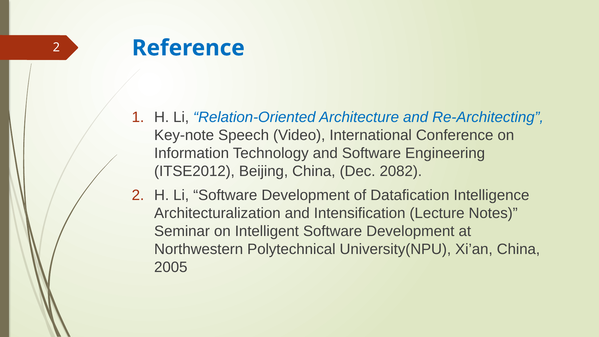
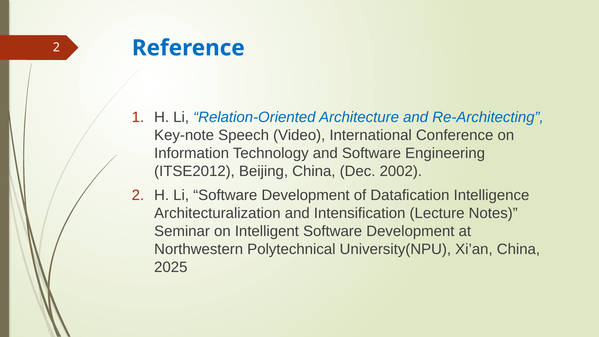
2082: 2082 -> 2002
2005: 2005 -> 2025
